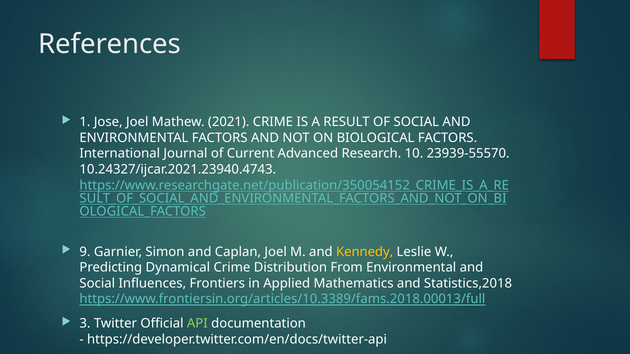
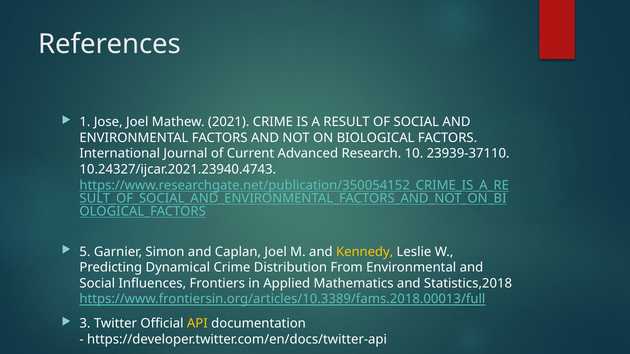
23939-55570: 23939-55570 -> 23939-37110
9: 9 -> 5
API colour: light green -> yellow
